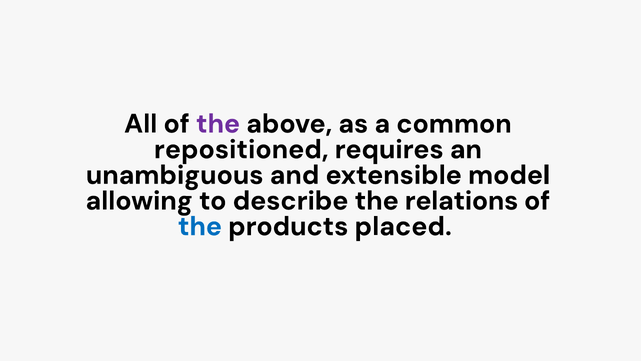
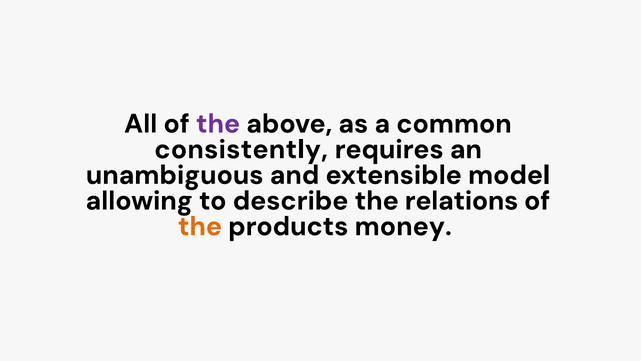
repositioned: repositioned -> consistently
the at (200, 226) colour: blue -> orange
placed: placed -> money
